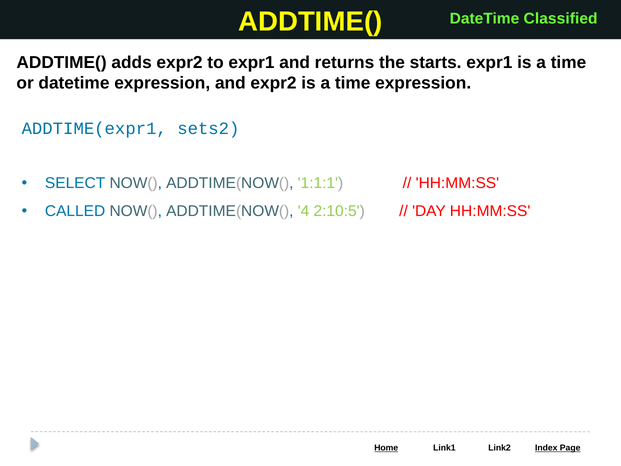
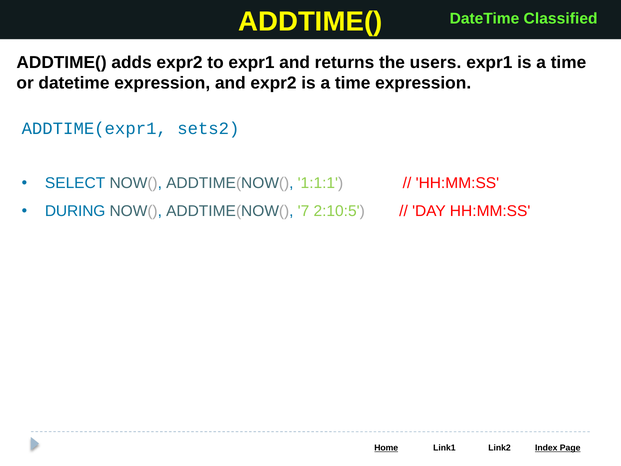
starts: starts -> users
CALLED: CALLED -> DURING
4: 4 -> 7
